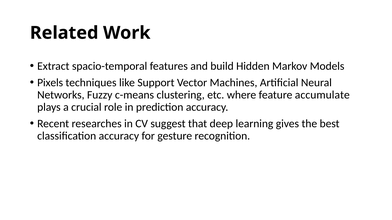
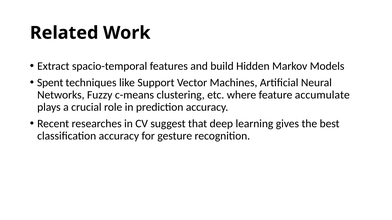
Pixels: Pixels -> Spent
